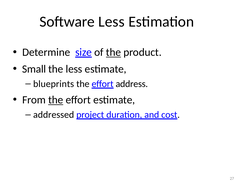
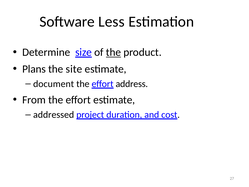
Small: Small -> Plans
the less: less -> site
blueprints: blueprints -> document
the at (56, 100) underline: present -> none
